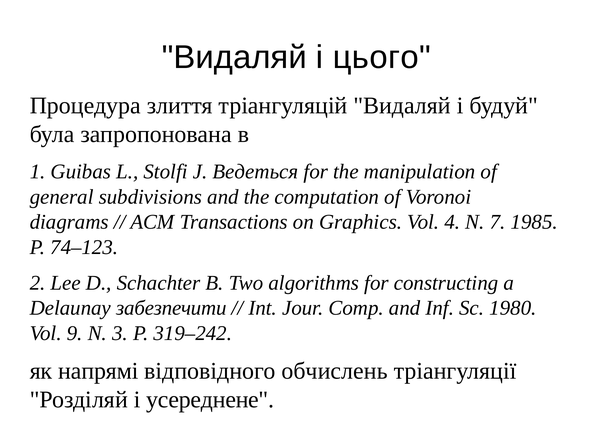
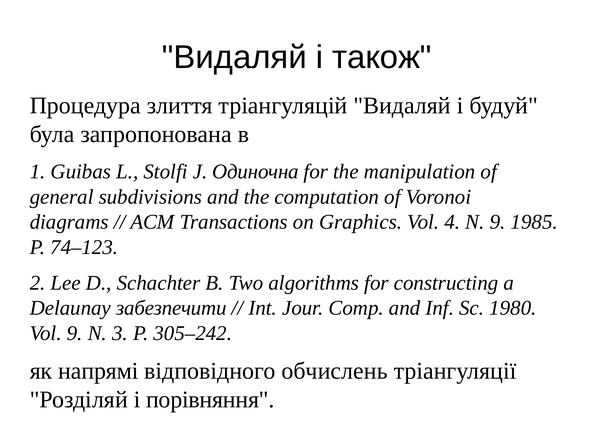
цього: цього -> також
Ведеться: Ведеться -> Одиночна
N 7: 7 -> 9
319–242: 319–242 -> 305–242
усереднене: усереднене -> порівняння
